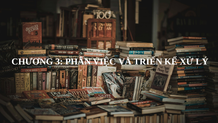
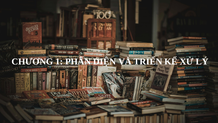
3: 3 -> 1
VIỆC: VIỆC -> DIỆN
